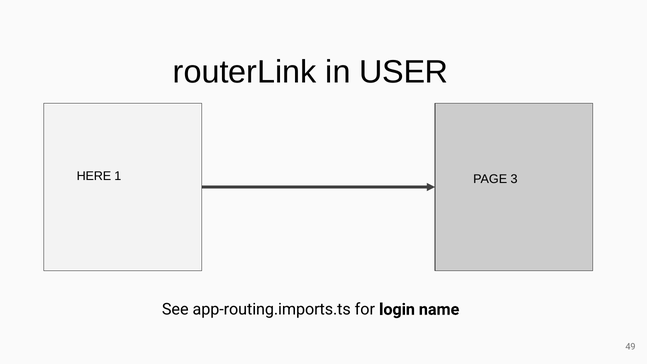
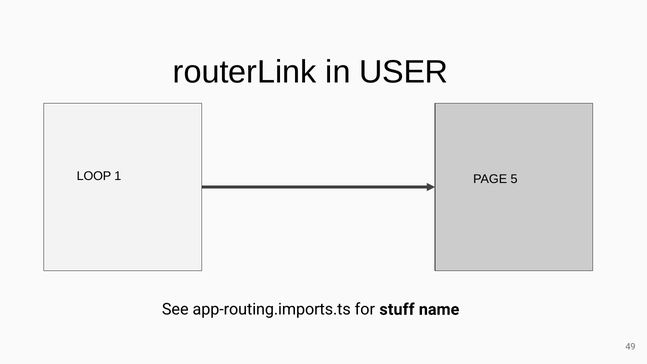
HERE: HERE -> LOOP
3: 3 -> 5
login: login -> stuff
